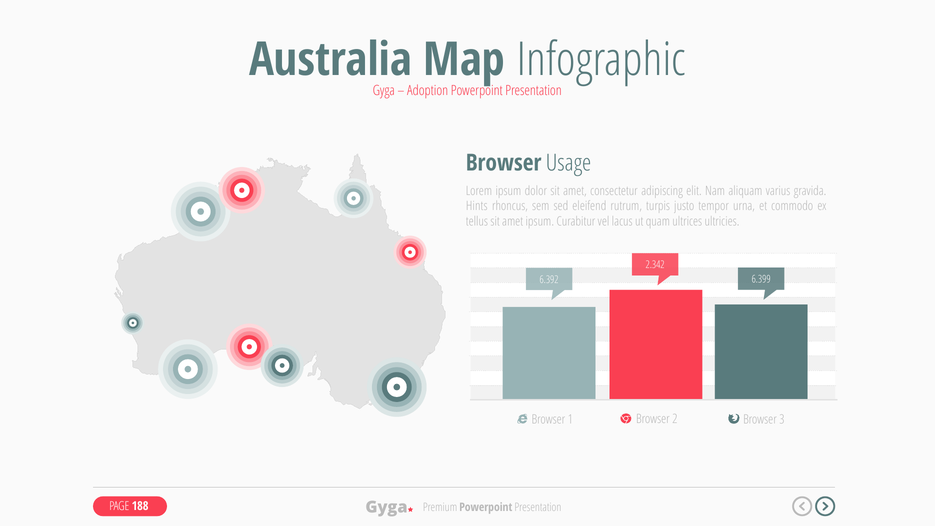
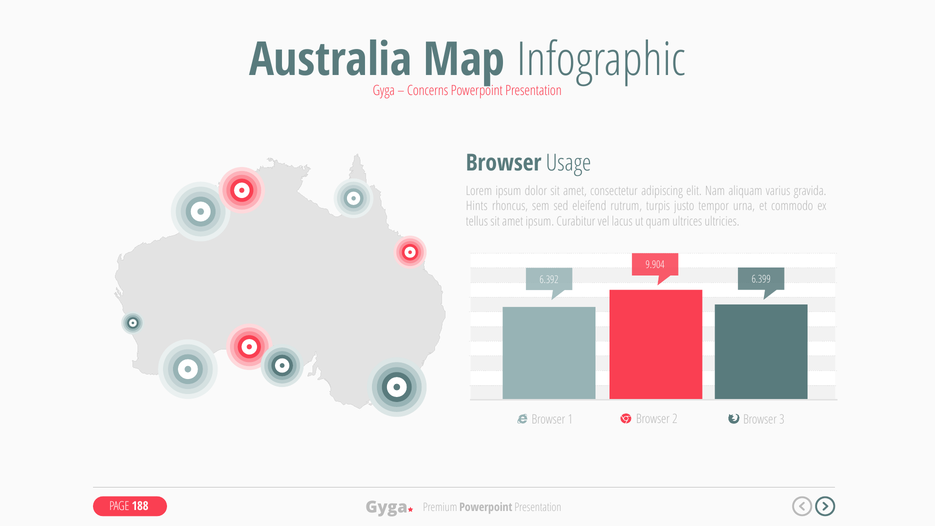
Adoption: Adoption -> Concerns
2.342: 2.342 -> 9.904
